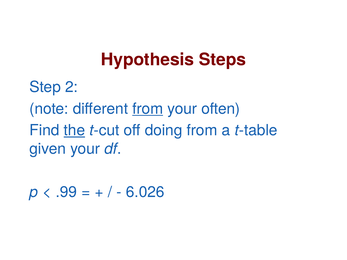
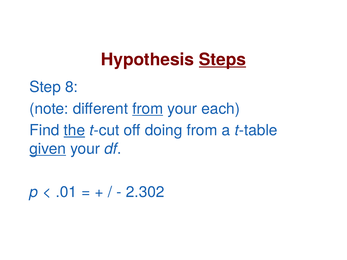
Steps underline: none -> present
2: 2 -> 8
often: often -> each
given underline: none -> present
.99: .99 -> .01
6.026: 6.026 -> 2.302
